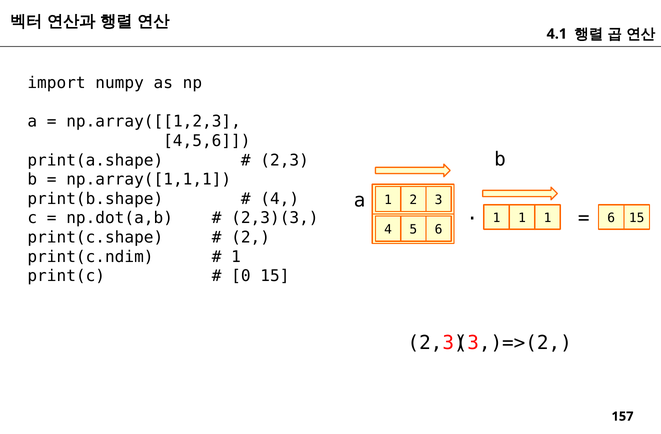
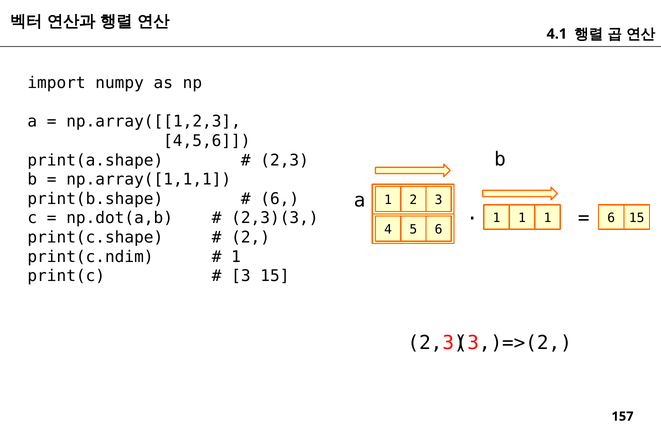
4 at (280, 199): 4 -> 6
0 at (241, 276): 0 -> 3
